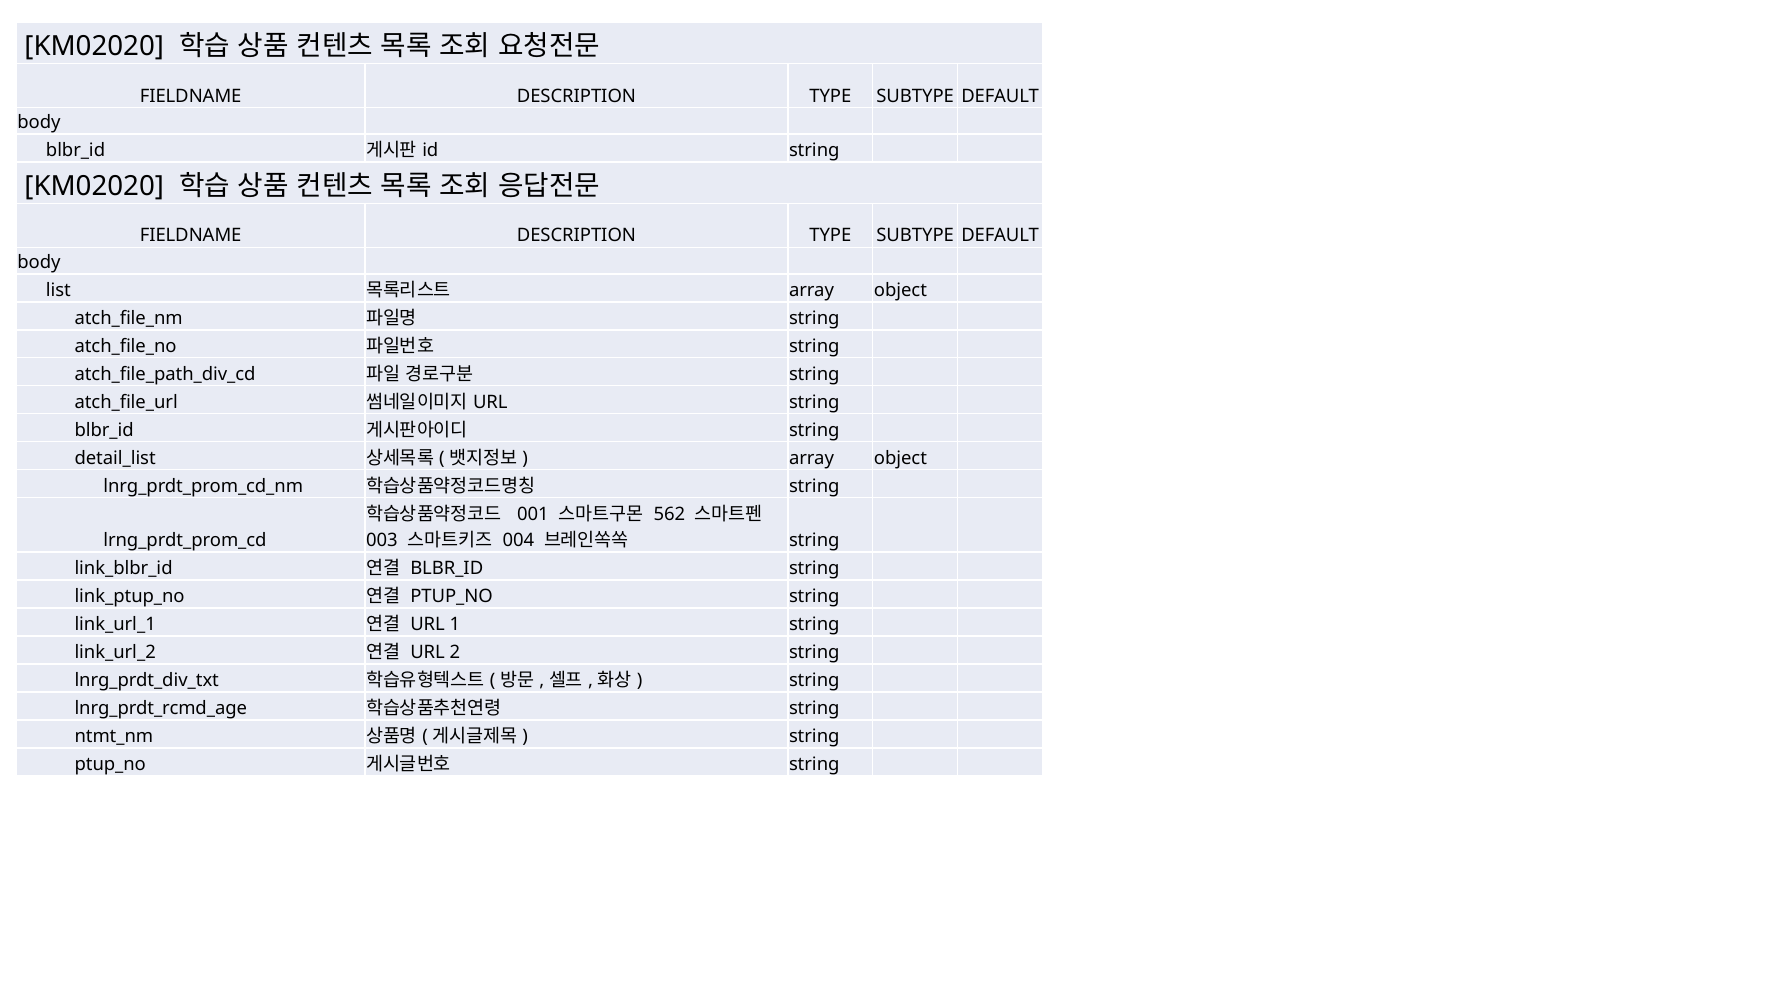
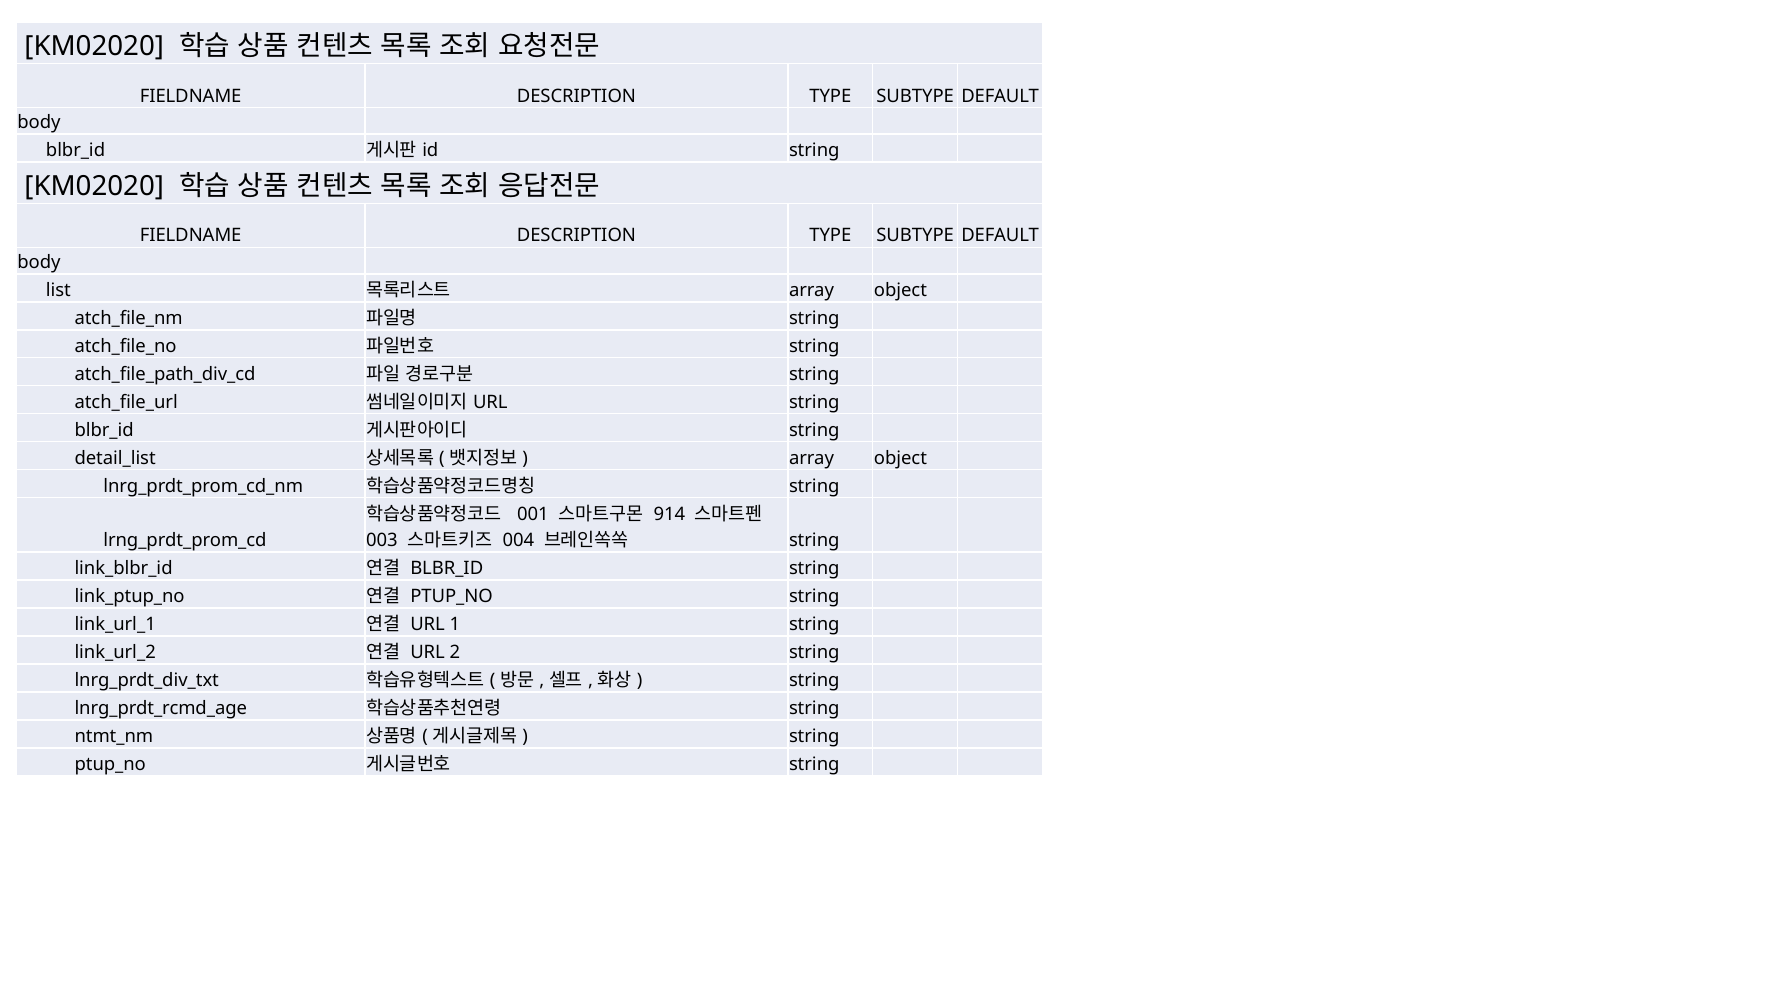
562: 562 -> 914
